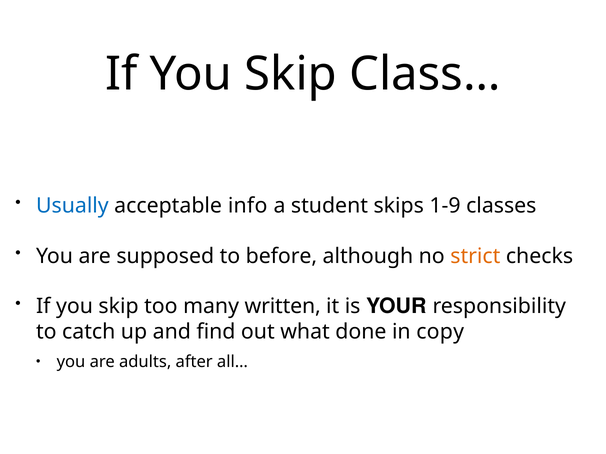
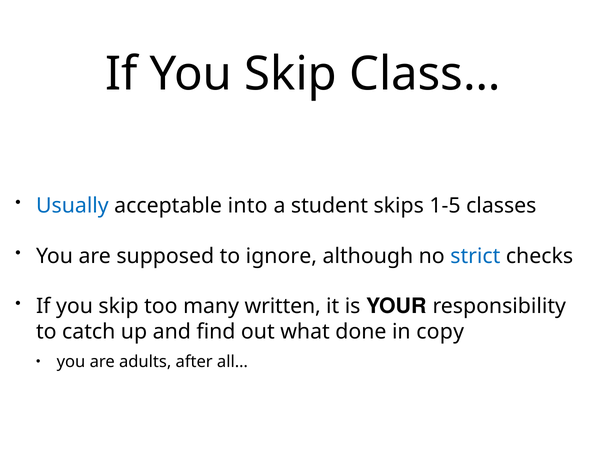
info: info -> into
1-9: 1-9 -> 1-5
before: before -> ignore
strict colour: orange -> blue
